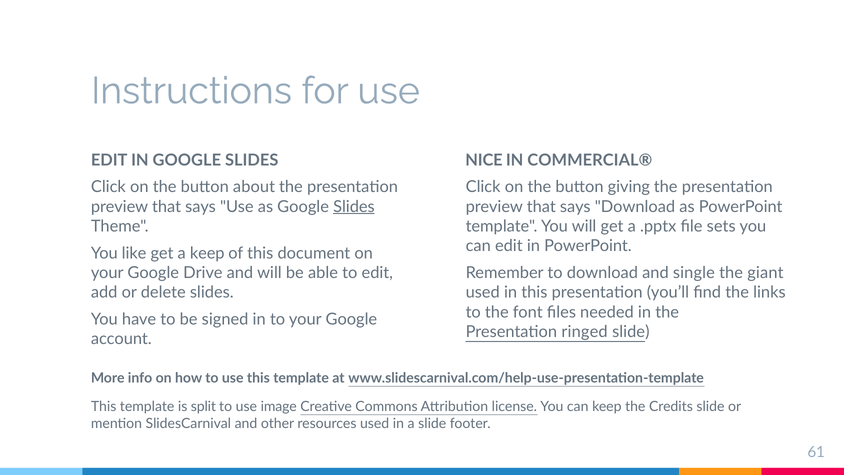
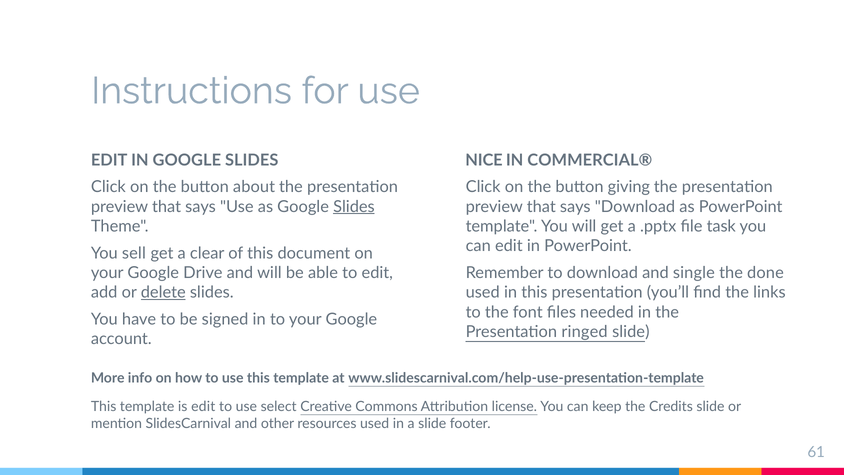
sets: sets -> task
like: like -> sell
a keep: keep -> clear
giant: giant -> done
delete underline: none -> present
is split: split -> edit
image: image -> select
